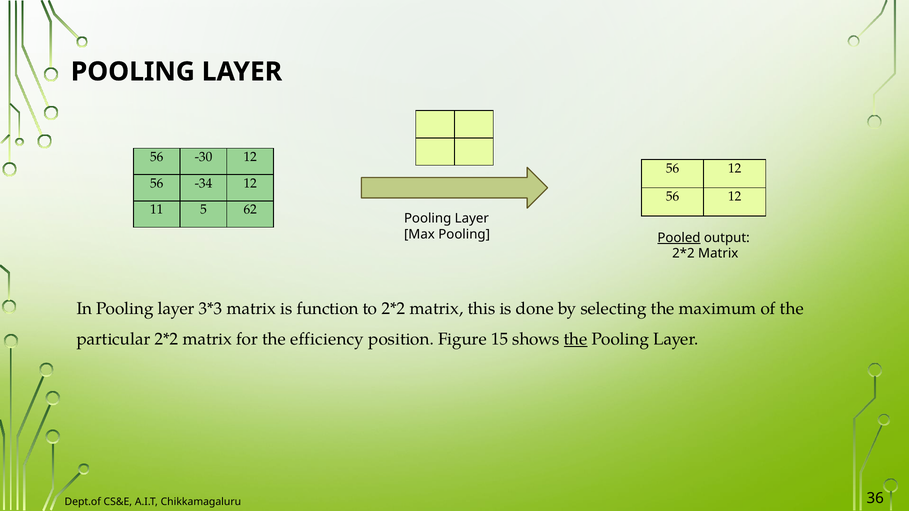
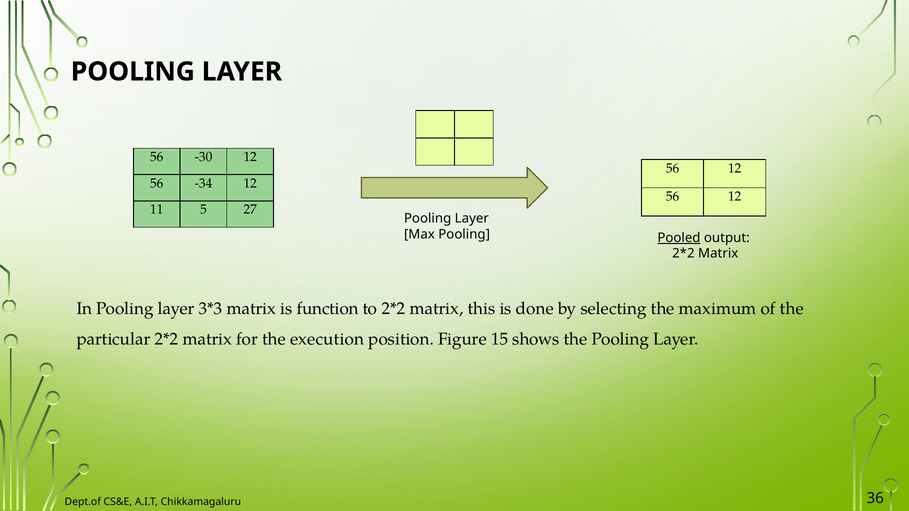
62: 62 -> 27
efficiency: efficiency -> execution
the at (576, 340) underline: present -> none
